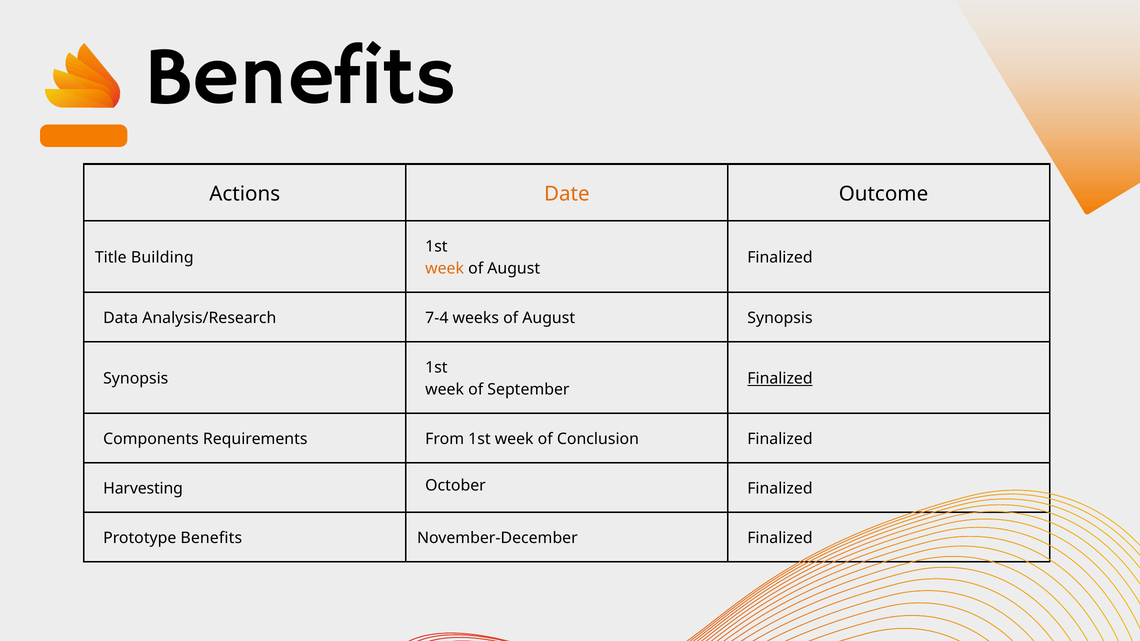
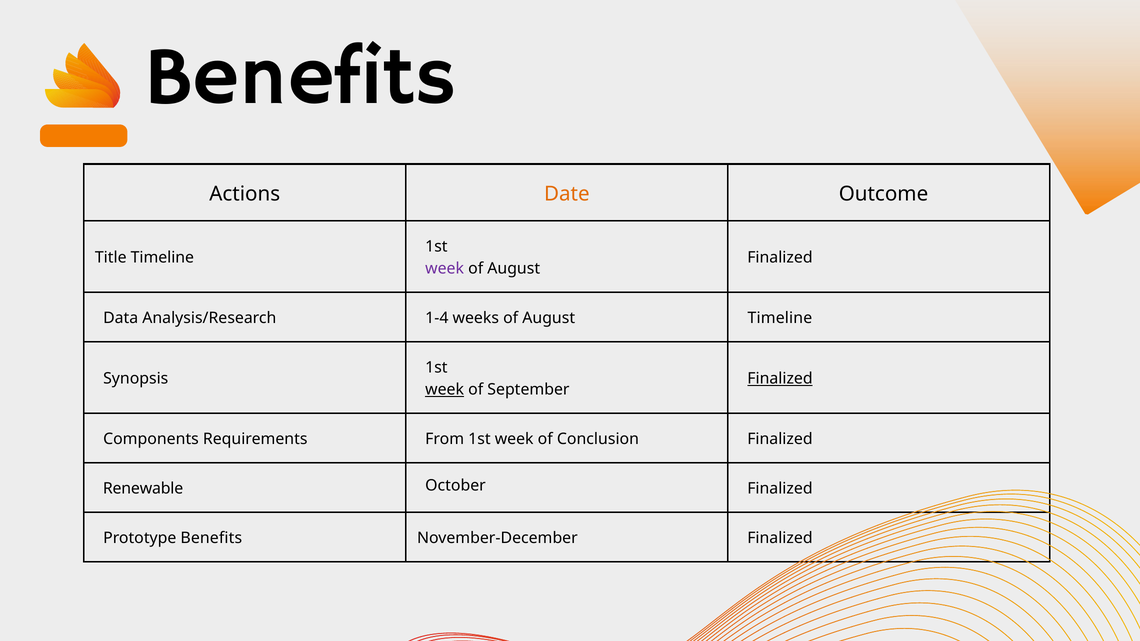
Title Building: Building -> Timeline
week at (445, 269) colour: orange -> purple
7-4: 7-4 -> 1-4
August Synopsis: Synopsis -> Timeline
week at (445, 390) underline: none -> present
Harvesting: Harvesting -> Renewable
